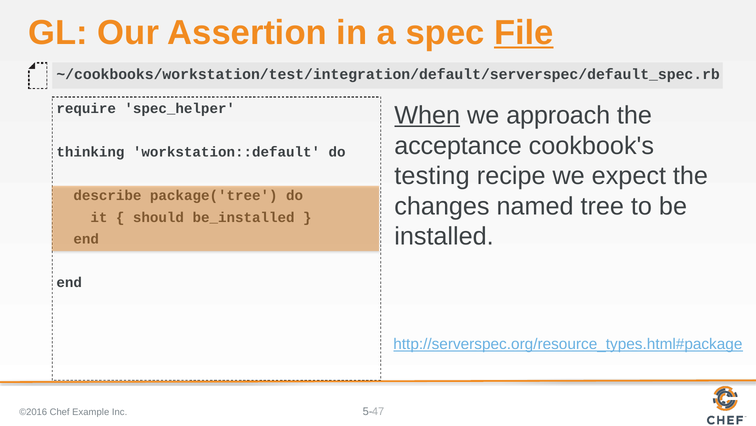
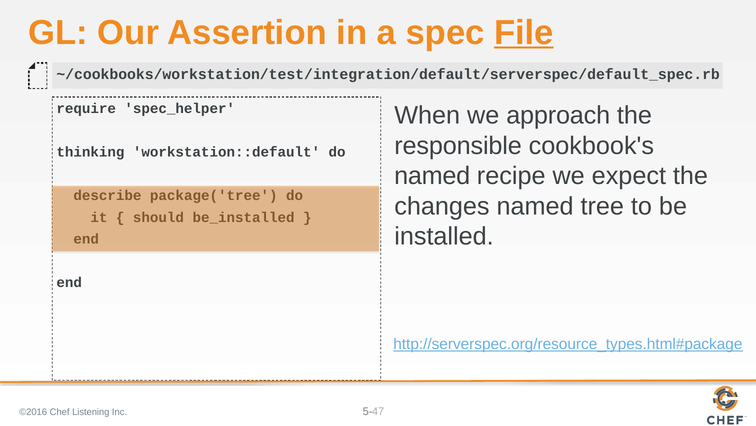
When underline: present -> none
acceptance: acceptance -> responsible
testing at (432, 176): testing -> named
Example: Example -> Listening
